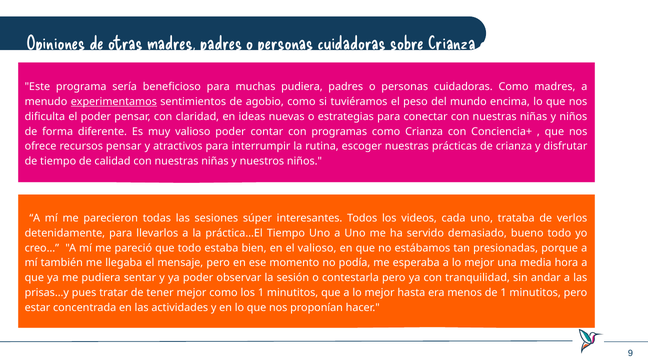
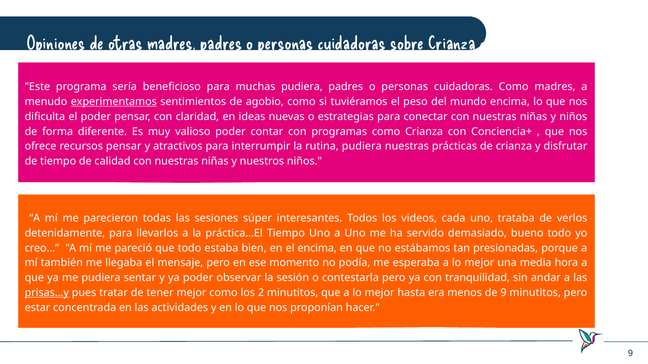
rutina escoger: escoger -> pudiera
el valioso: valioso -> encima
prisas…y underline: none -> present
los 1: 1 -> 2
de 1: 1 -> 9
